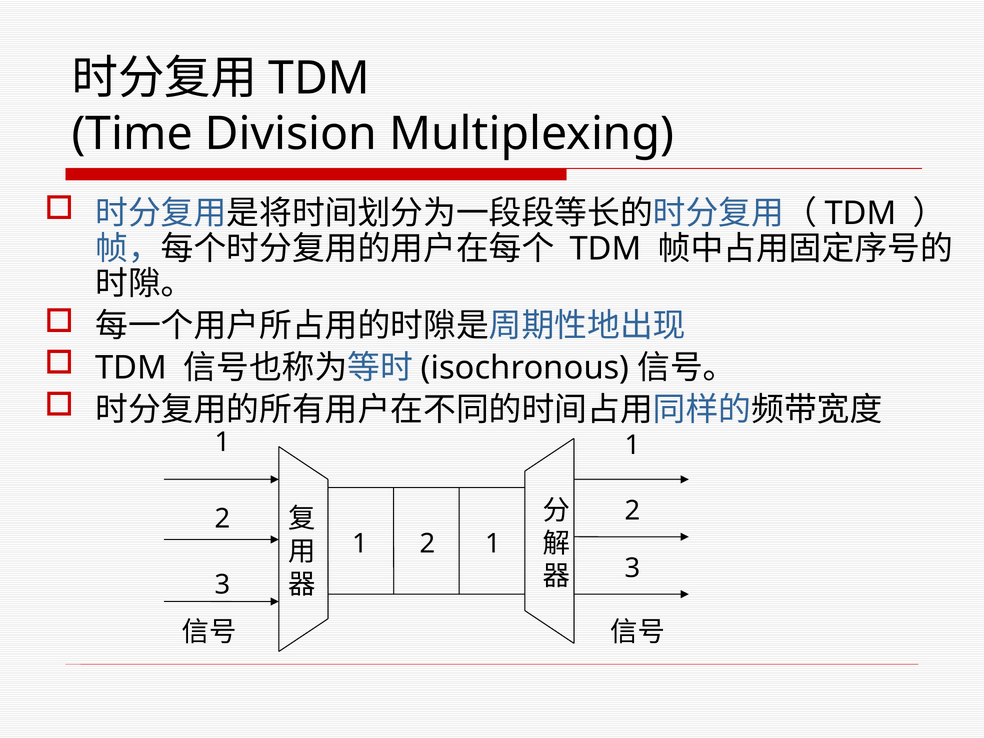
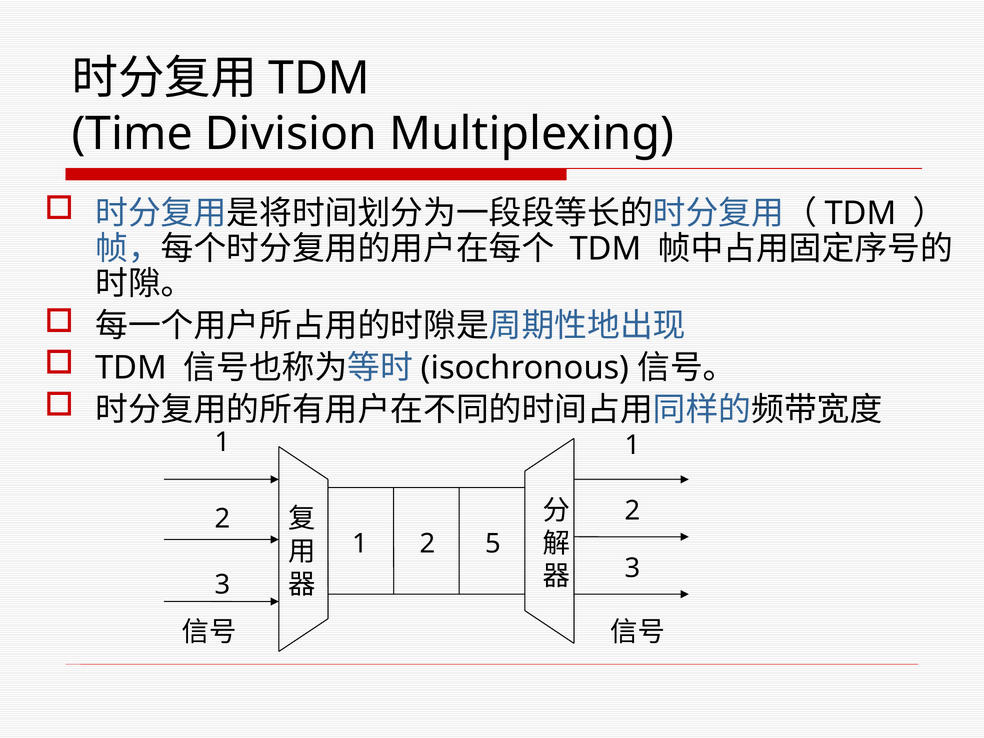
2 1: 1 -> 5
